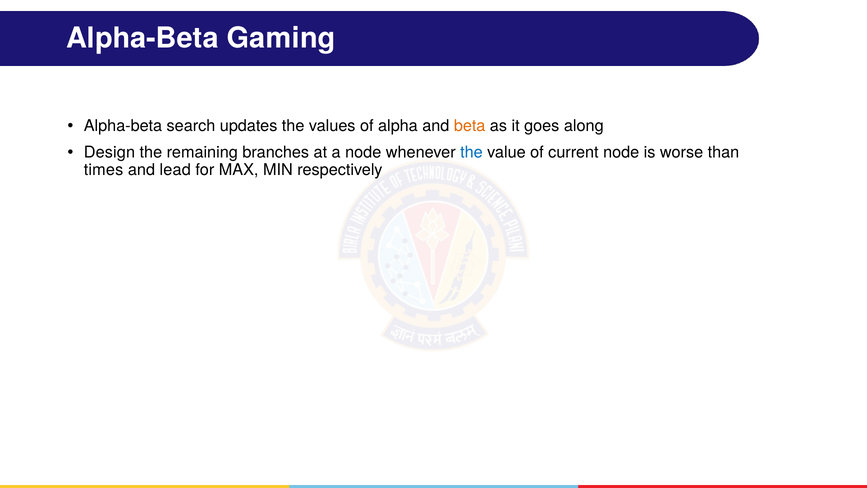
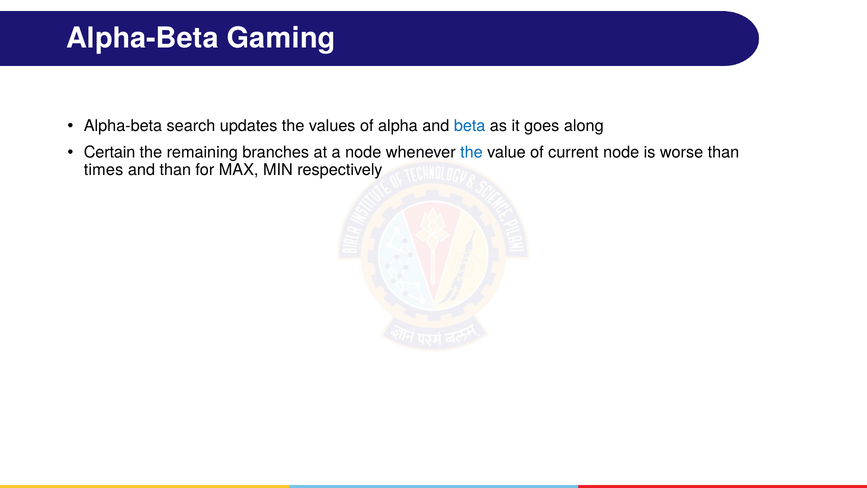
beta colour: orange -> blue
Design: Design -> Certain
and lead: lead -> than
